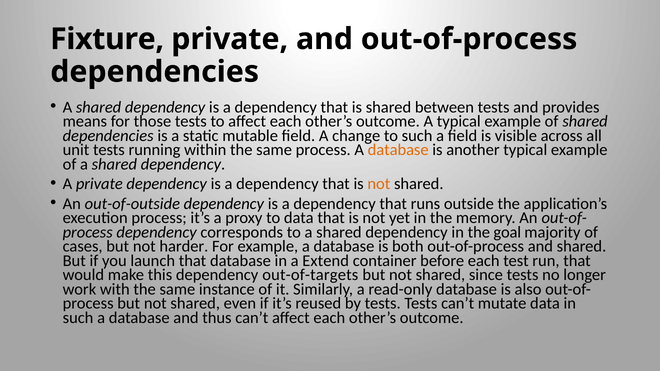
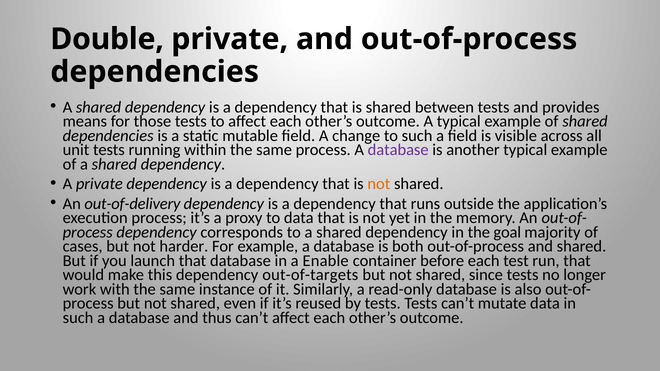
Fixture: Fixture -> Double
database at (398, 150) colour: orange -> purple
out-of-outside: out-of-outside -> out-of-delivery
Extend: Extend -> Enable
